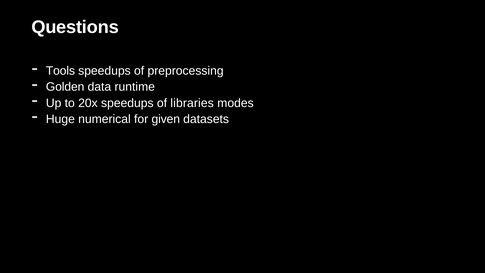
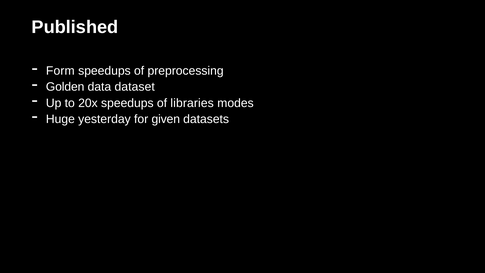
Questions: Questions -> Published
Tools: Tools -> Form
runtime: runtime -> dataset
numerical: numerical -> yesterday
